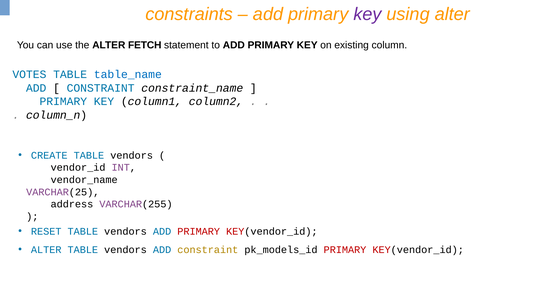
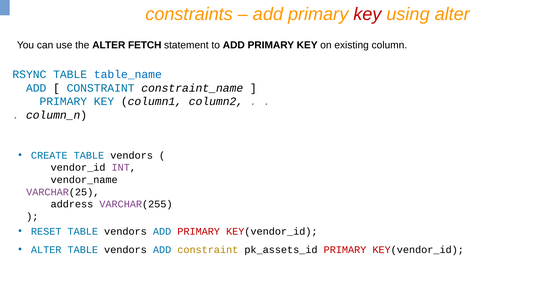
key at (367, 14) colour: purple -> red
VOTES: VOTES -> RSYNC
pk_models_id: pk_models_id -> pk_assets_id
